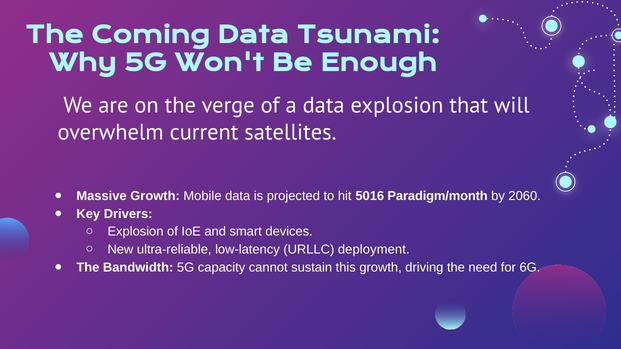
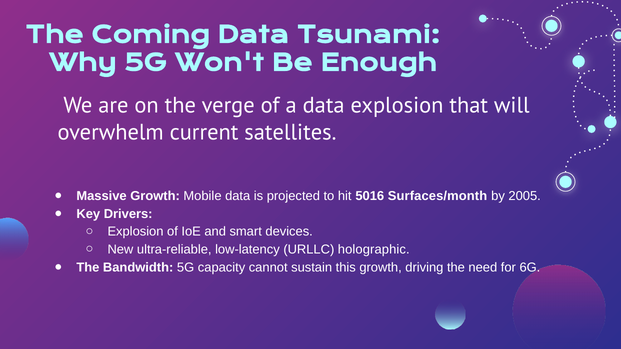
Paradigm/month: Paradigm/month -> Surfaces/month
2060: 2060 -> 2005
deployment: deployment -> holographic
